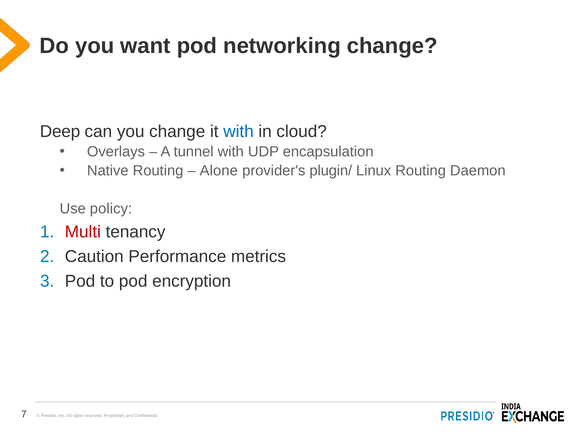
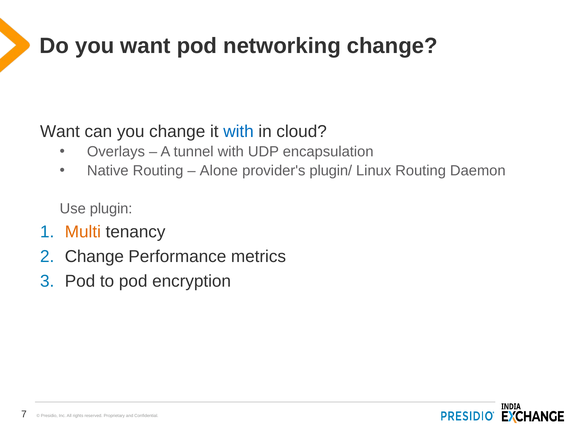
Deep at (60, 131): Deep -> Want
policy: policy -> plugin
Multi colour: red -> orange
Caution at (94, 256): Caution -> Change
